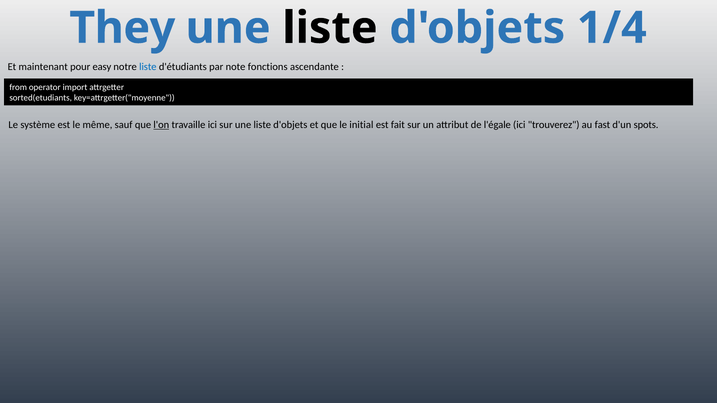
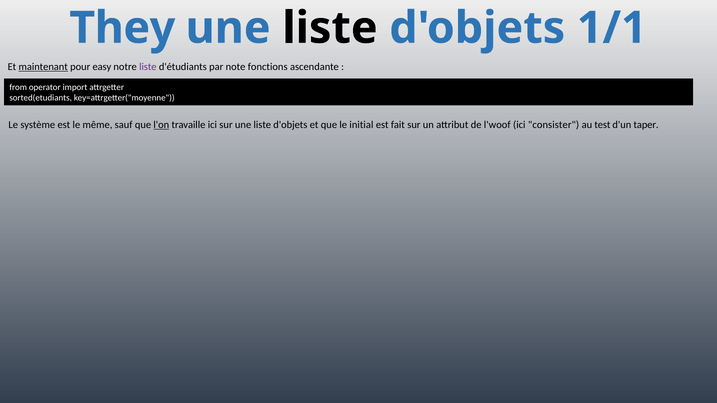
1/4: 1/4 -> 1/1
maintenant underline: none -> present
liste at (148, 67) colour: blue -> purple
l'égale: l'égale -> l'woof
trouverez: trouverez -> consister
fast: fast -> test
spots: spots -> taper
